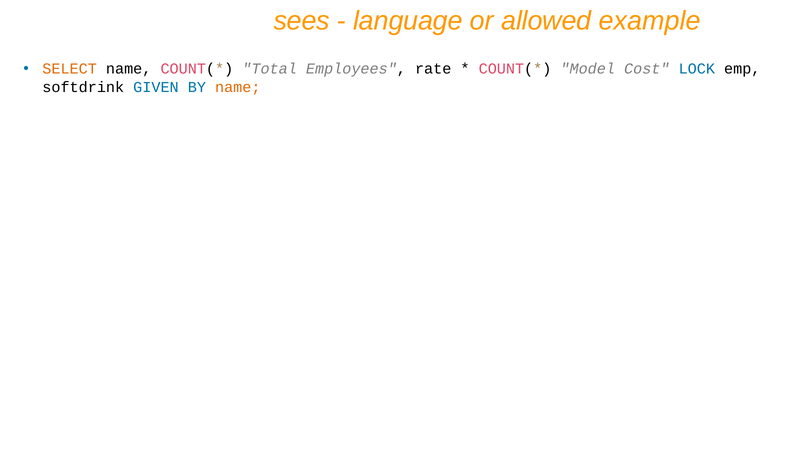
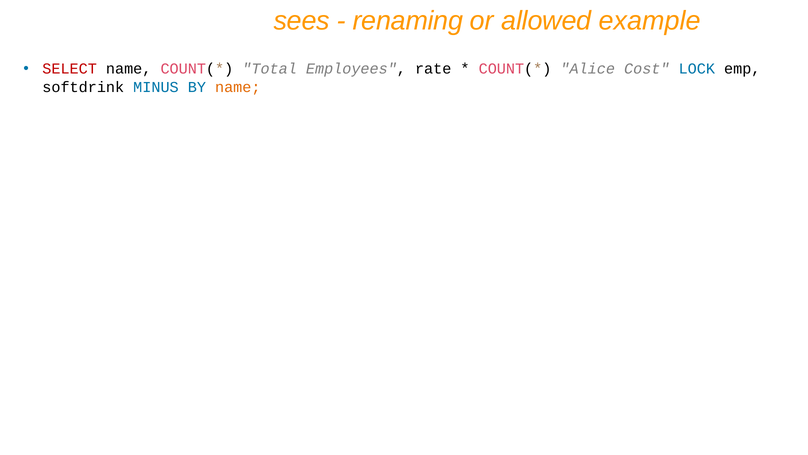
language: language -> renaming
SELECT colour: orange -> red
Model: Model -> Alice
GIVEN: GIVEN -> MINUS
